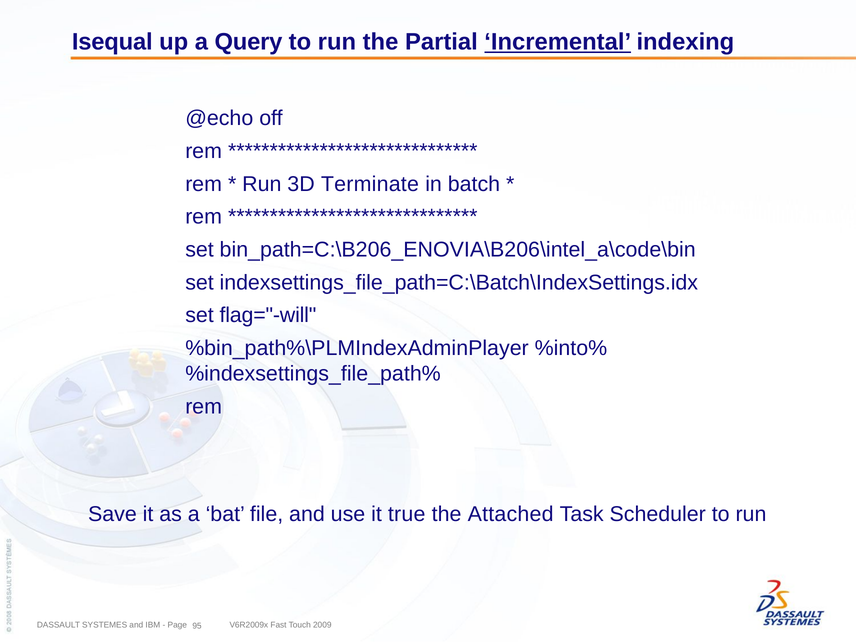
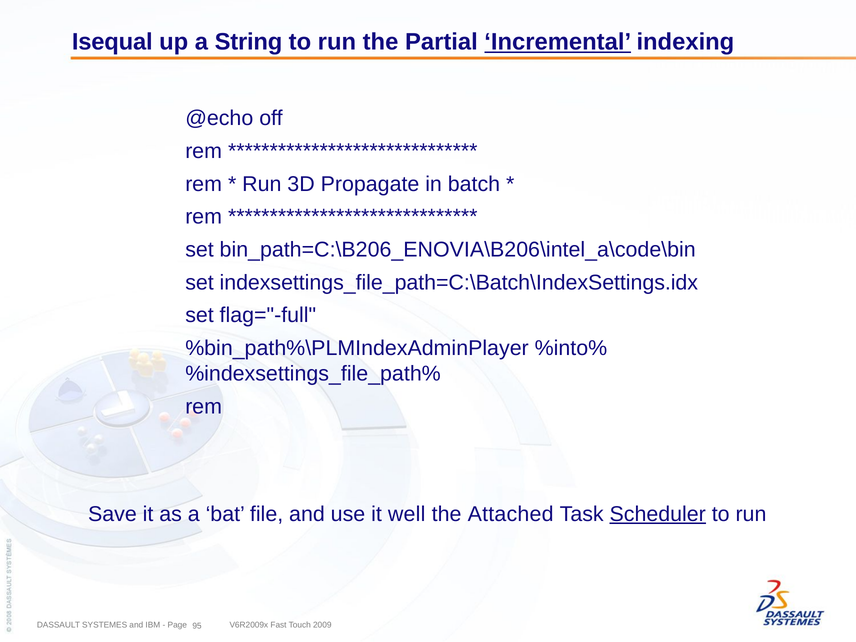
Query: Query -> String
Terminate: Terminate -> Propagate
flag="-will: flag="-will -> flag="-full
true: true -> well
Scheduler underline: none -> present
